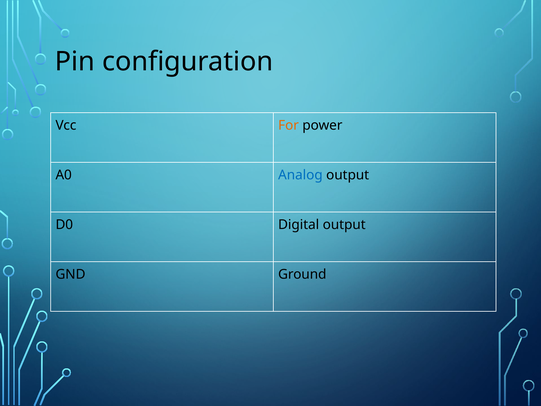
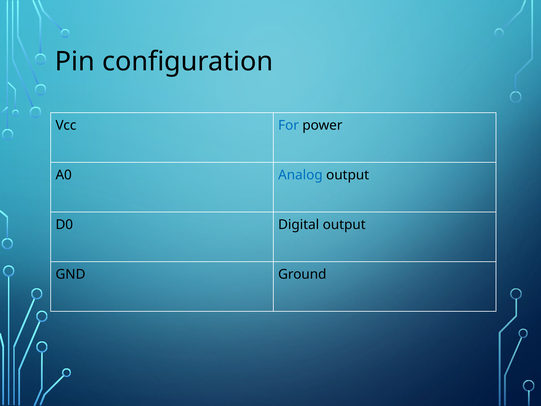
For colour: orange -> blue
